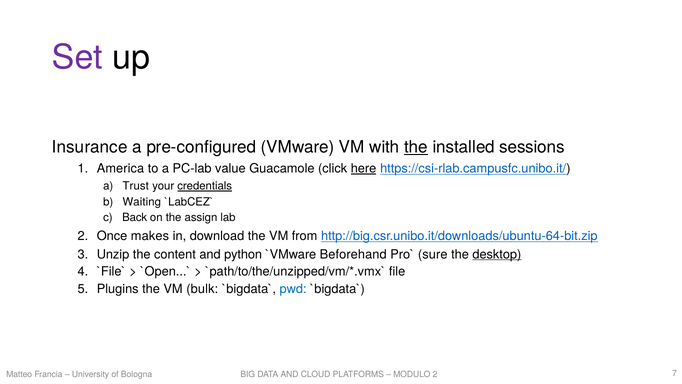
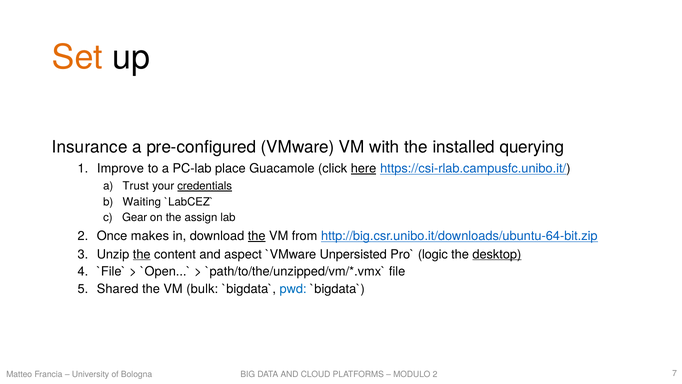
Set colour: purple -> orange
the at (416, 147) underline: present -> none
sessions: sessions -> querying
America: America -> Improve
value: value -> place
Back: Back -> Gear
the at (257, 236) underline: none -> present
the at (142, 254) underline: none -> present
python: python -> aspect
Beforehand: Beforehand -> Unpersisted
sure: sure -> logic
Plugins: Plugins -> Shared
